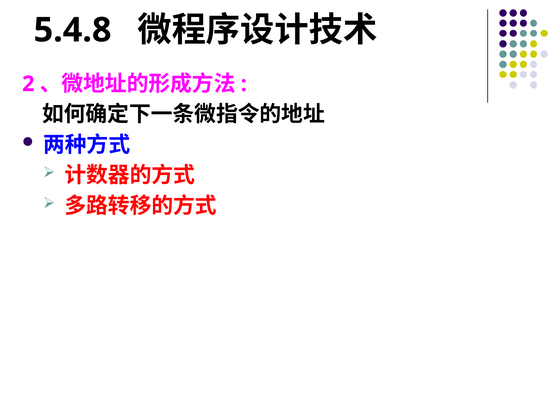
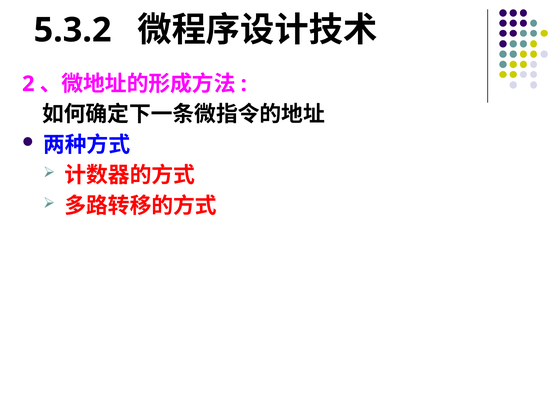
5.4.8: 5.4.8 -> 5.3.2
